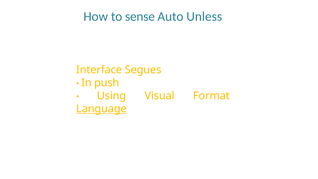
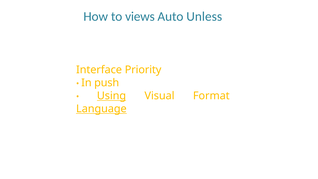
sense: sense -> views
Segues: Segues -> Priority
Using underline: none -> present
